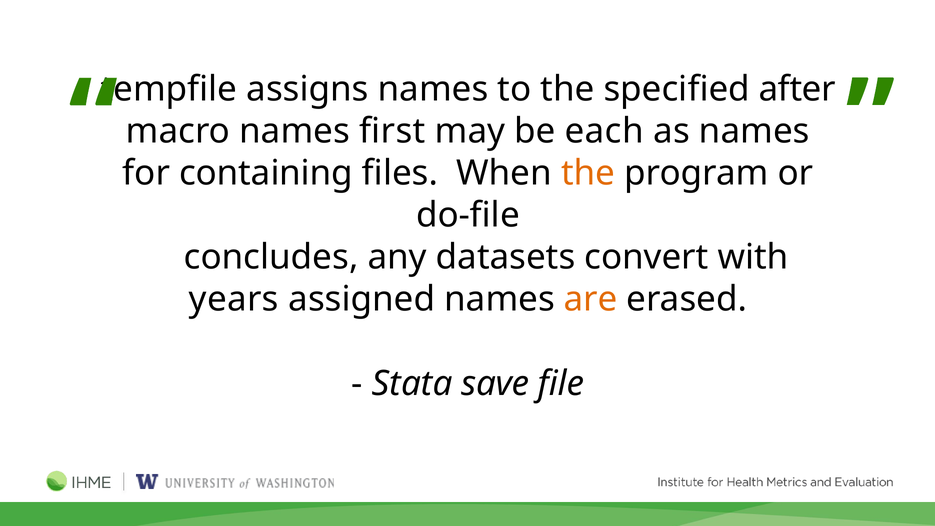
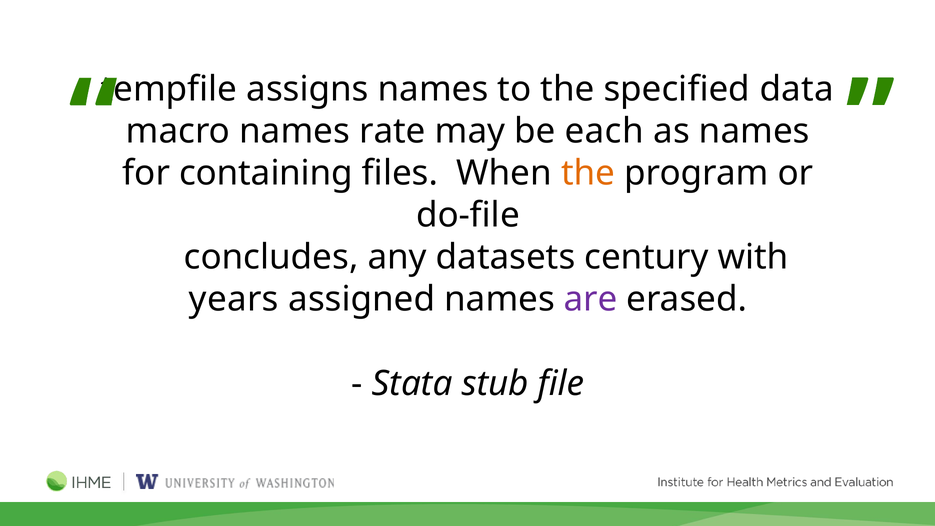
after: after -> data
first: first -> rate
convert: convert -> century
are colour: orange -> purple
save: save -> stub
